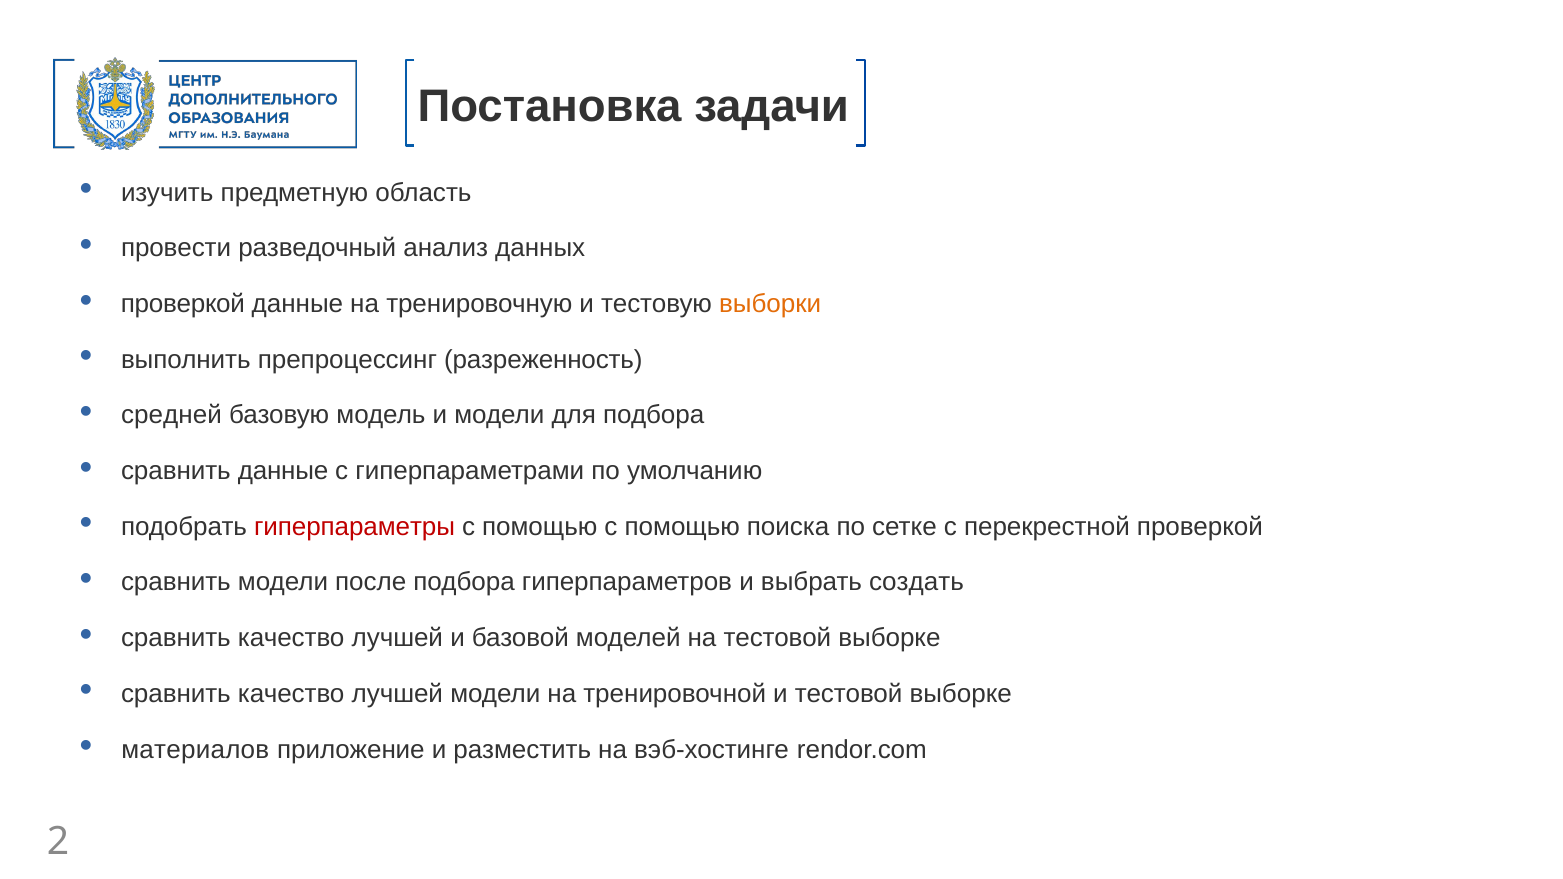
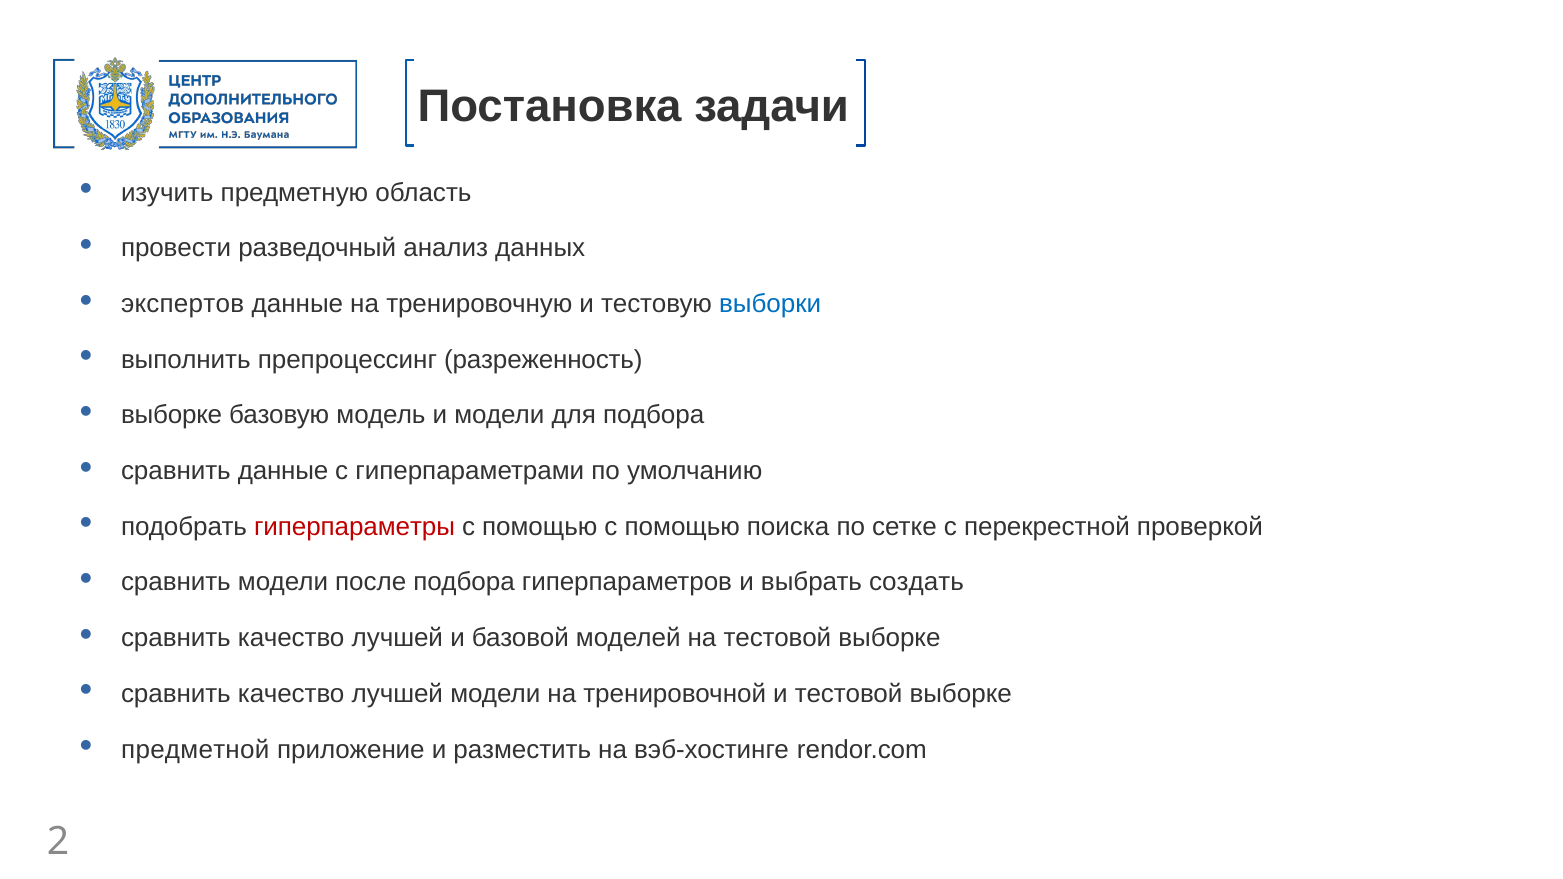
проверкой at (183, 304): проверкой -> экспертов
выборки colour: orange -> blue
средней at (171, 415): средней -> выборке
материалов: материалов -> предметной
